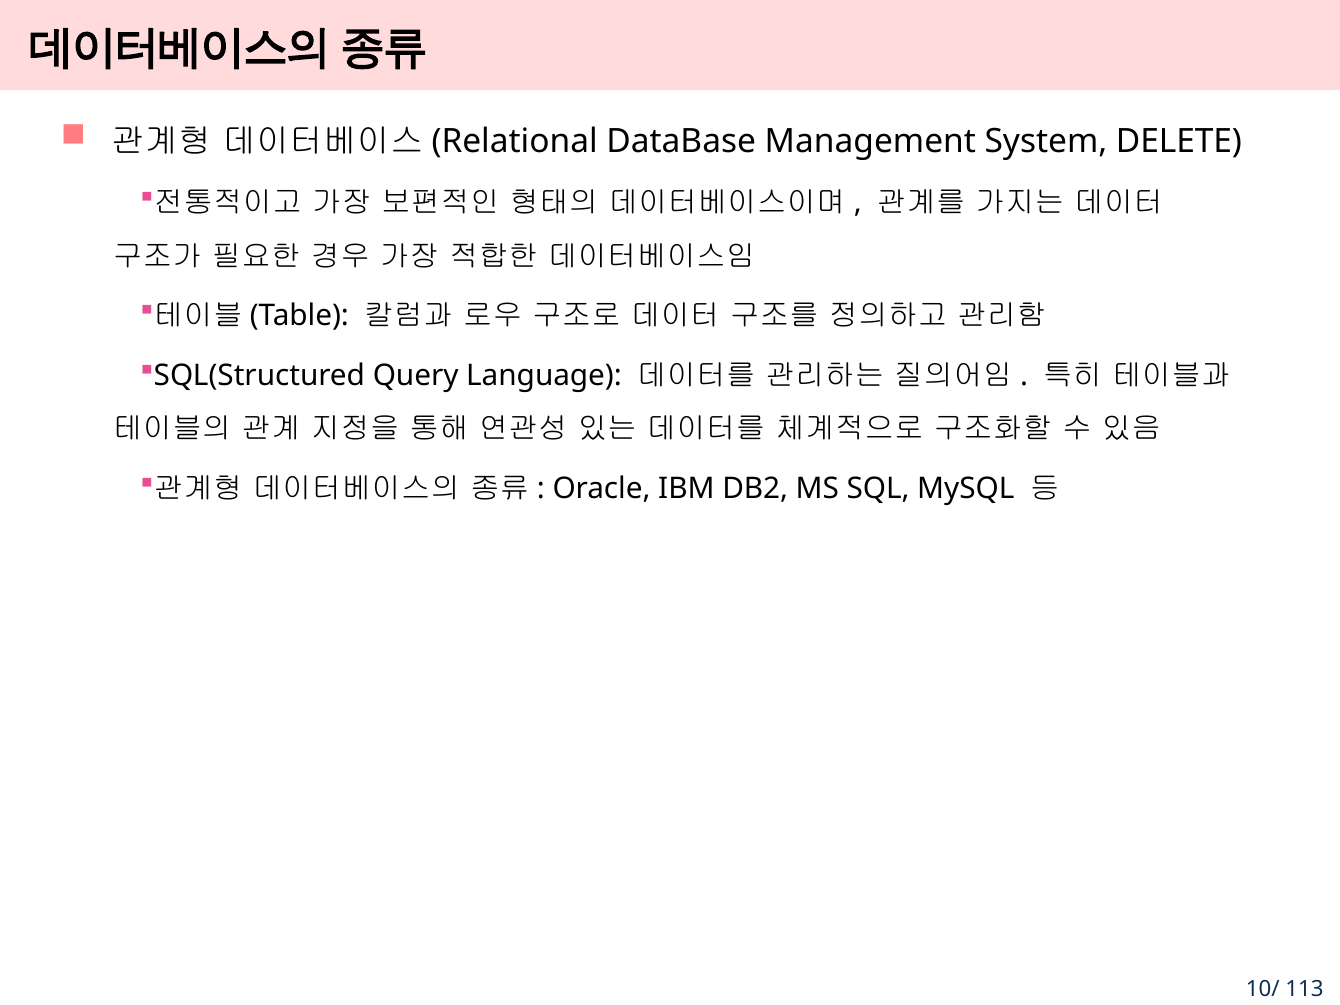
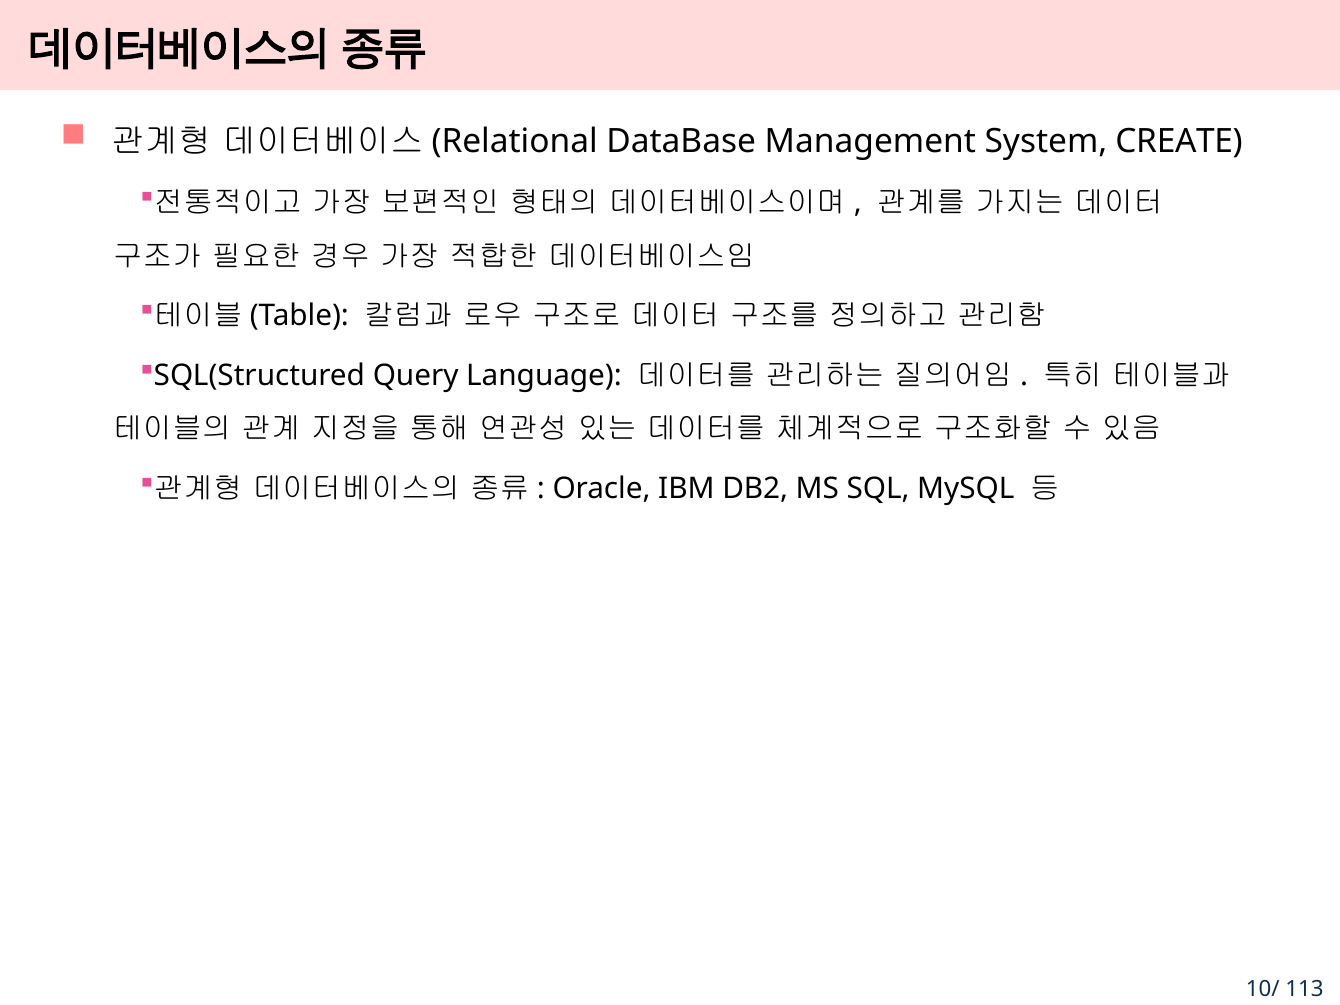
DELETE: DELETE -> CREATE
